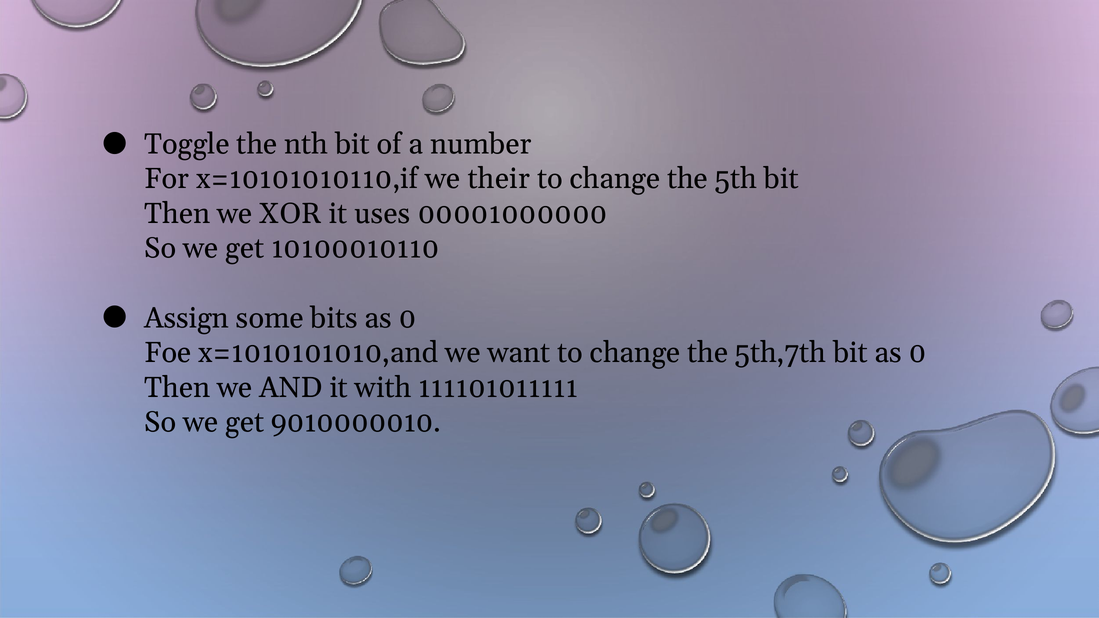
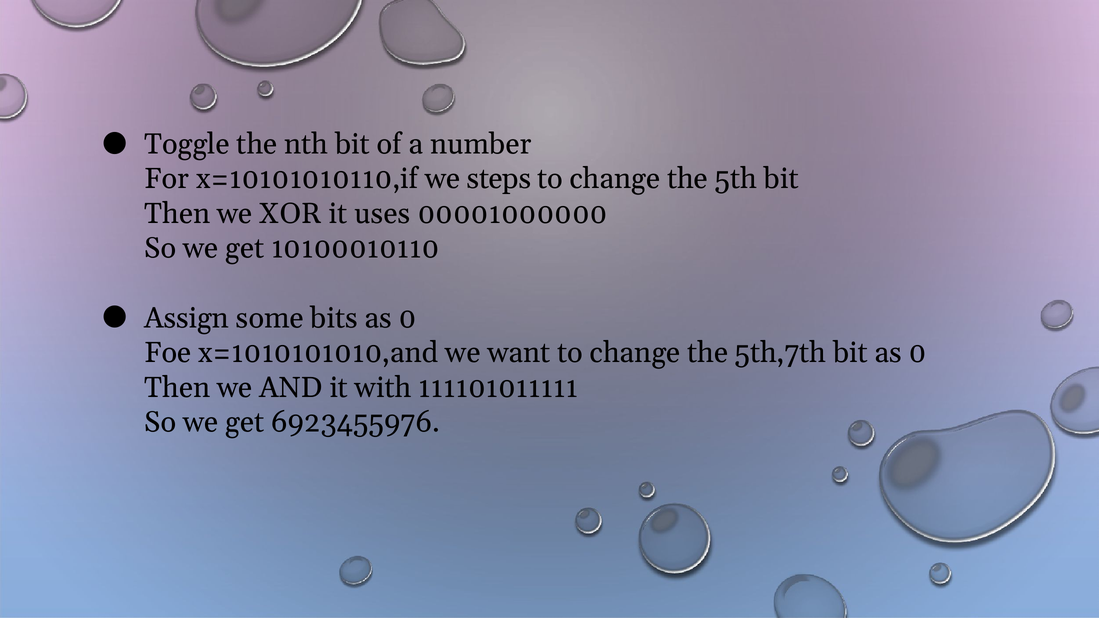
their: their -> steps
9010000010: 9010000010 -> 6923455976
